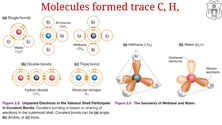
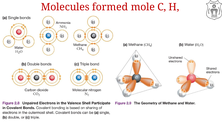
trace: trace -> mole
